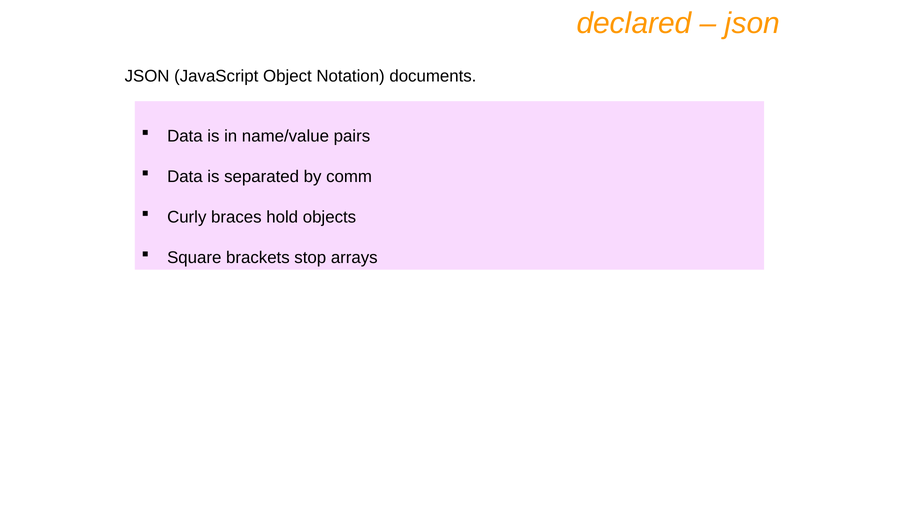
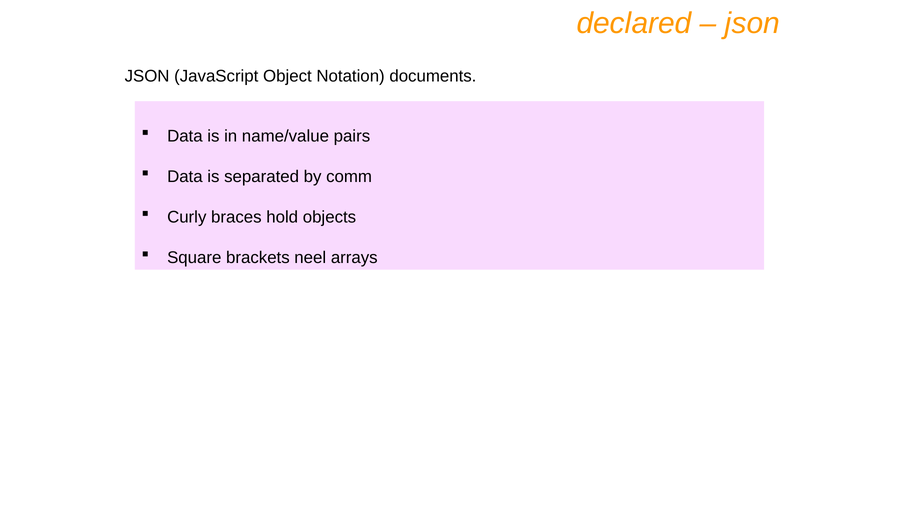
stop: stop -> neel
